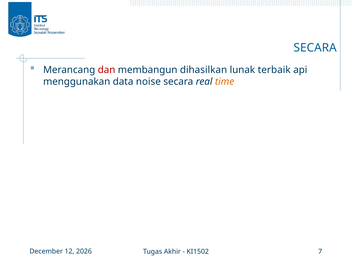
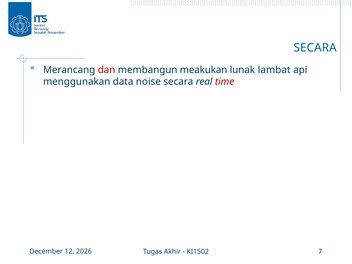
dihasilkan: dihasilkan -> meakukan
terbaik: terbaik -> lambat
time colour: orange -> red
